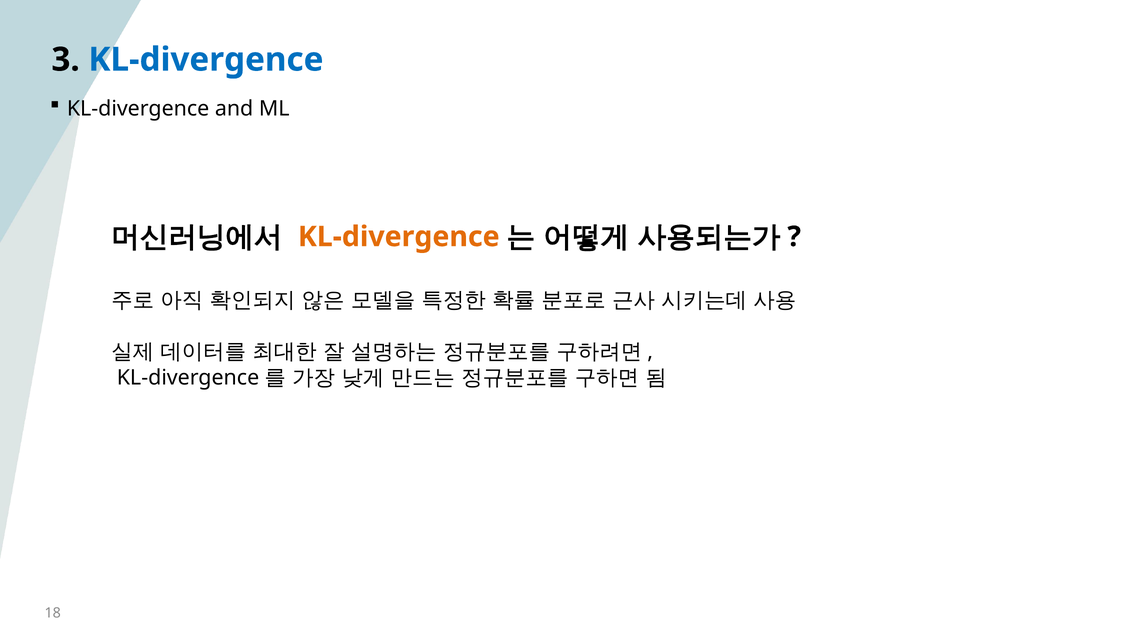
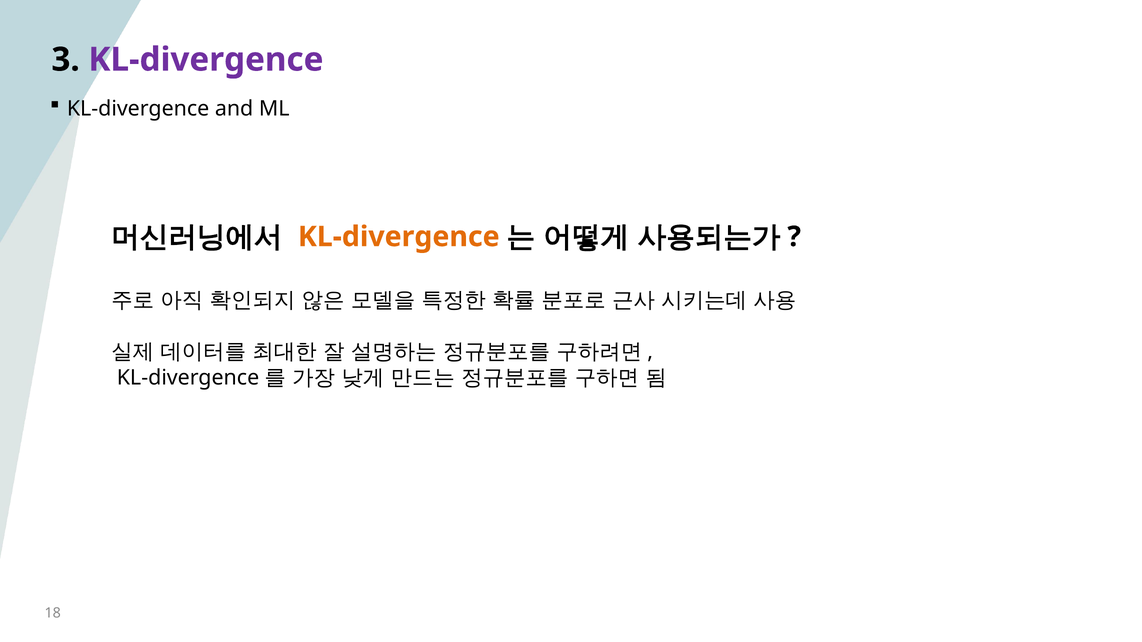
KL-divergence at (206, 60) colour: blue -> purple
